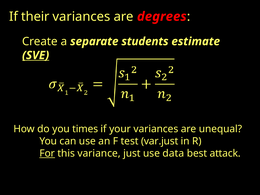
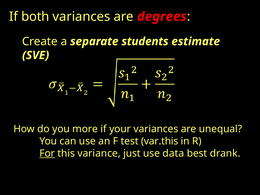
their: their -> both
SVE underline: present -> none
times: times -> more
var.just: var.just -> var.this
attack: attack -> drank
